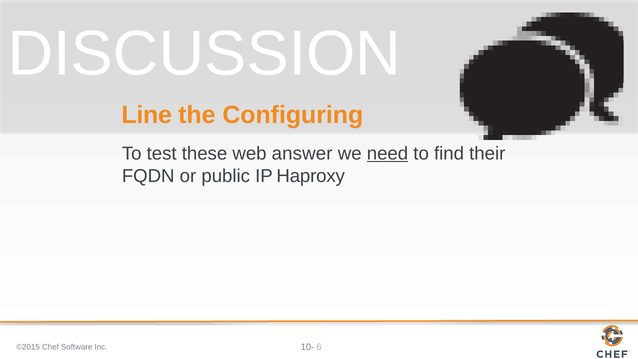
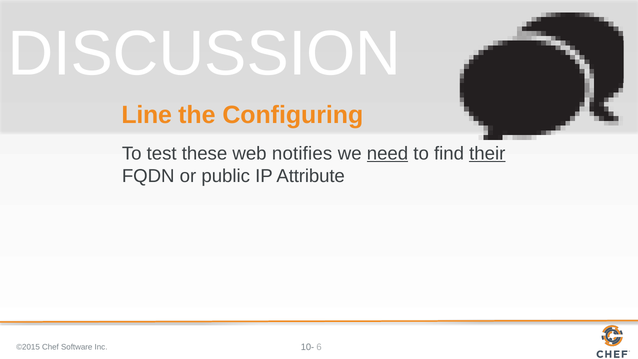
answer: answer -> notifies
their underline: none -> present
Haproxy: Haproxy -> Attribute
